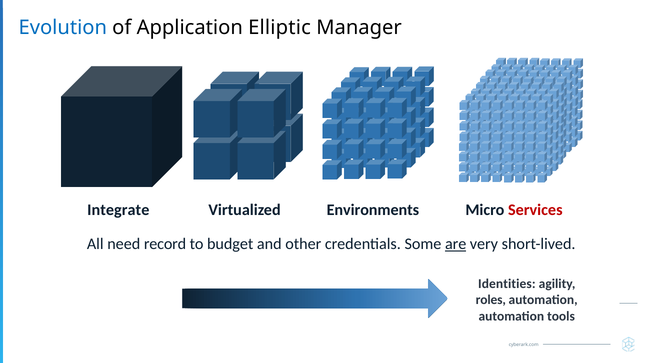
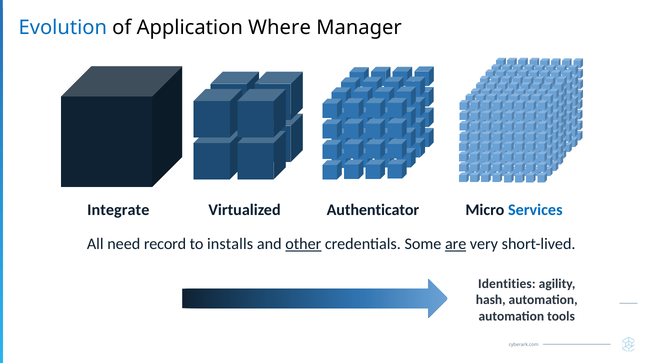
Elliptic: Elliptic -> Where
Environments: Environments -> Authenticator
Services colour: red -> blue
budget: budget -> installs
other underline: none -> present
roles: roles -> hash
